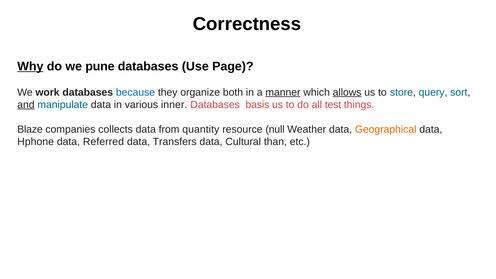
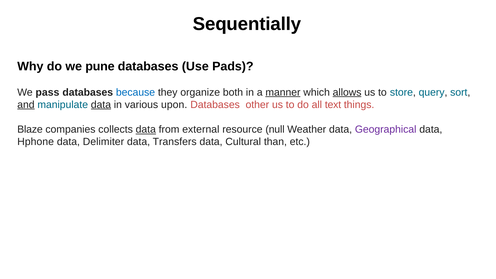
Correctness: Correctness -> Sequentially
Why underline: present -> none
Page: Page -> Pads
work: work -> pass
data at (101, 105) underline: none -> present
inner: inner -> upon
basis: basis -> other
test: test -> text
data at (146, 129) underline: none -> present
quantity: quantity -> external
Geographical colour: orange -> purple
Referred: Referred -> Delimiter
